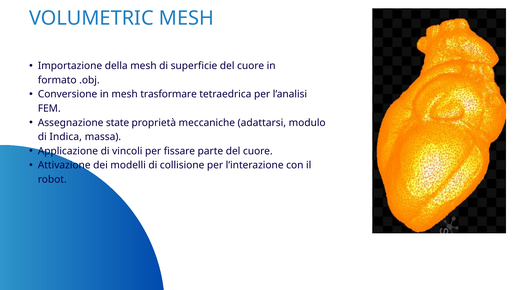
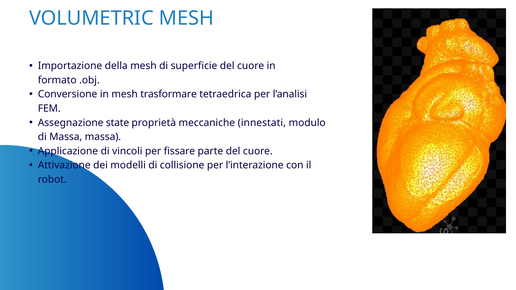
adattarsi: adattarsi -> innestati
di Indica: Indica -> Massa
